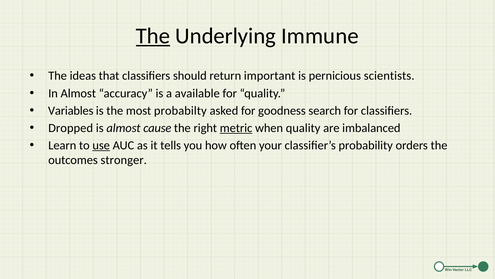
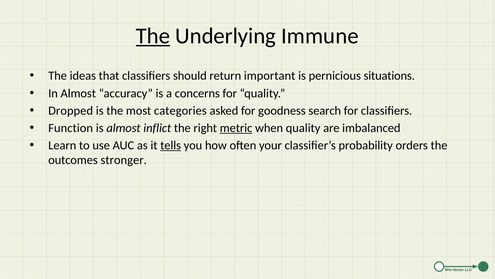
scientists: scientists -> situations
available: available -> concerns
Variables: Variables -> Dropped
probabilty: probabilty -> categories
Dropped: Dropped -> Function
cause: cause -> inflict
use underline: present -> none
tells underline: none -> present
